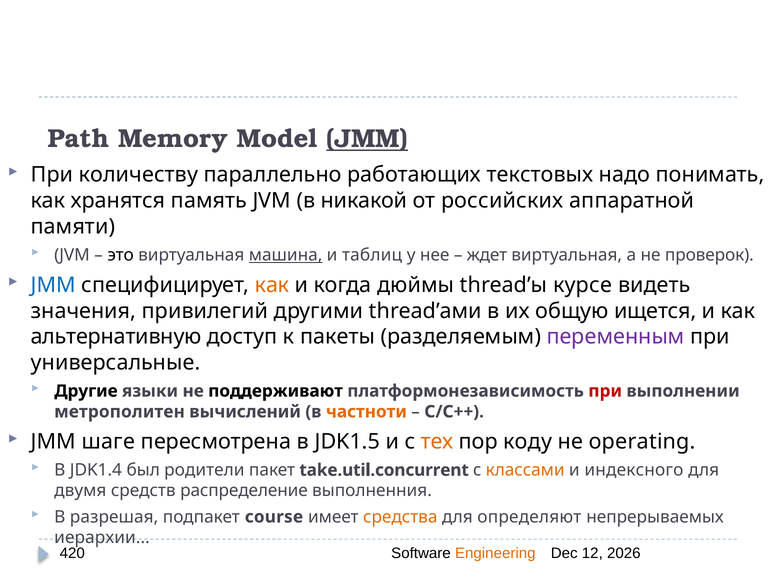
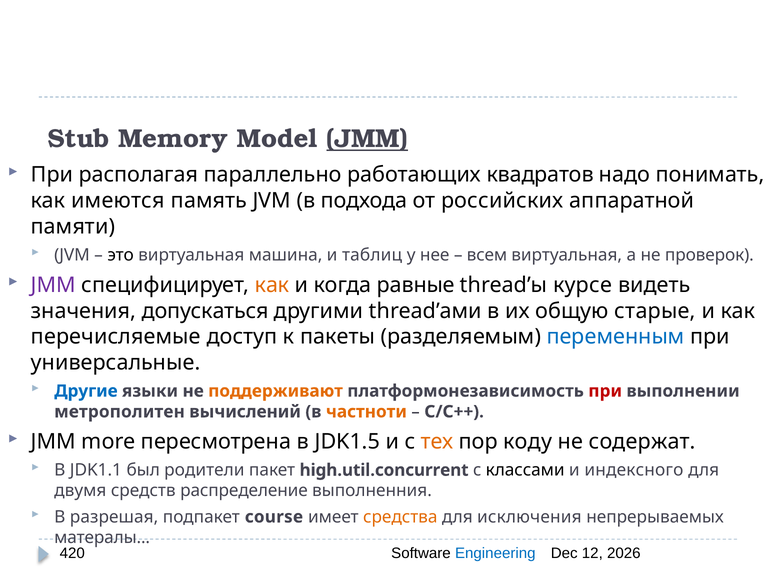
Path: Path -> Stub
количеству: количеству -> располагая
текстовых: текстовых -> квадратов
хранятся: хранятся -> имеются
никакой: никакой -> подхода
машина underline: present -> none
ждет: ждет -> всем
JMM at (53, 285) colour: blue -> purple
дюймы: дюймы -> равные
привилегий: привилегий -> допускаться
ищется: ищется -> старые
альтернативную: альтернативную -> перечисляемые
переменным colour: purple -> blue
Другие colour: black -> blue
поддерживают colour: black -> orange
шаге: шаге -> more
operating: operating -> содержат
JDK1.4: JDK1.4 -> JDK1.1
take.util.concurrent: take.util.concurrent -> high.util.concurrent
классами colour: orange -> black
определяют: определяют -> исключения
иерархии: иерархии -> матералы
Engineering colour: orange -> blue
